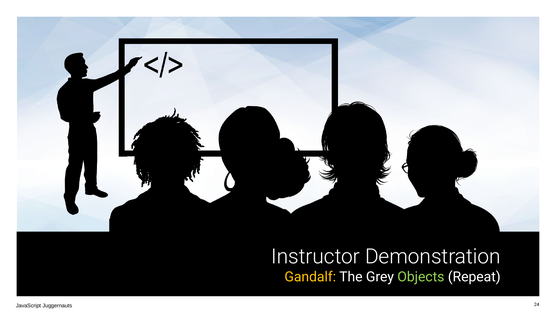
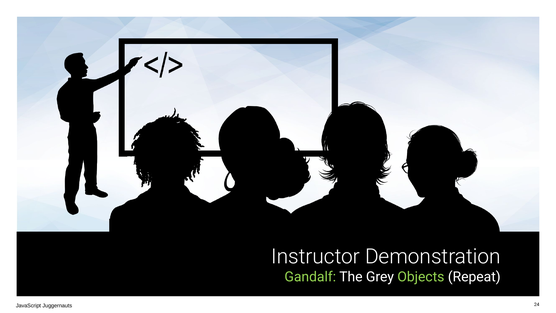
Gandalf colour: yellow -> light green
